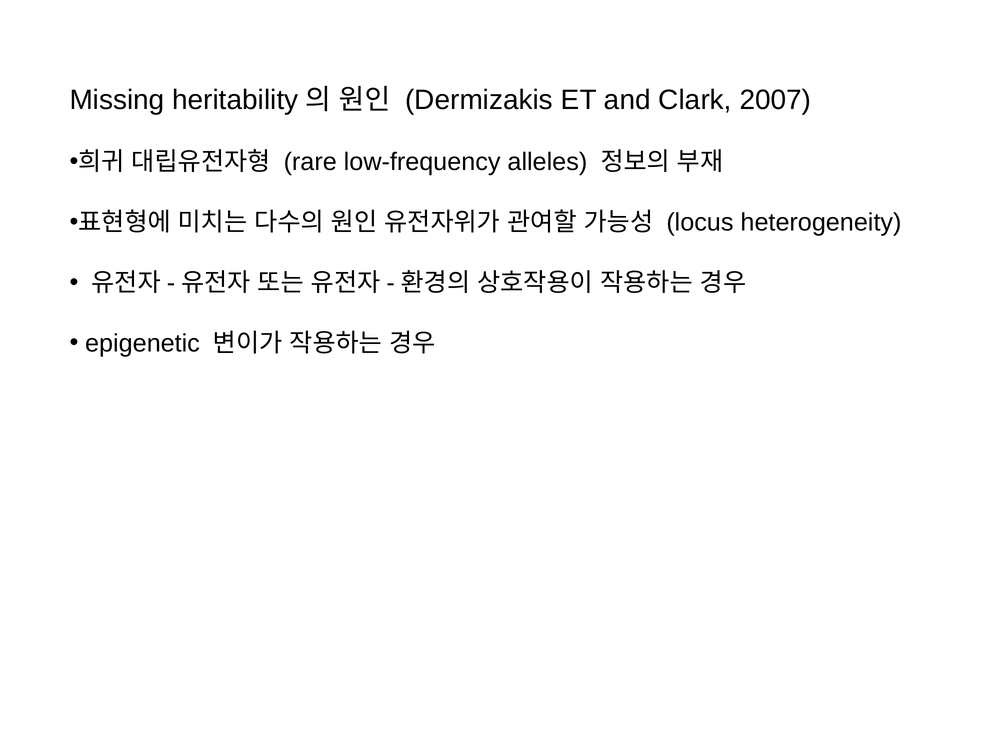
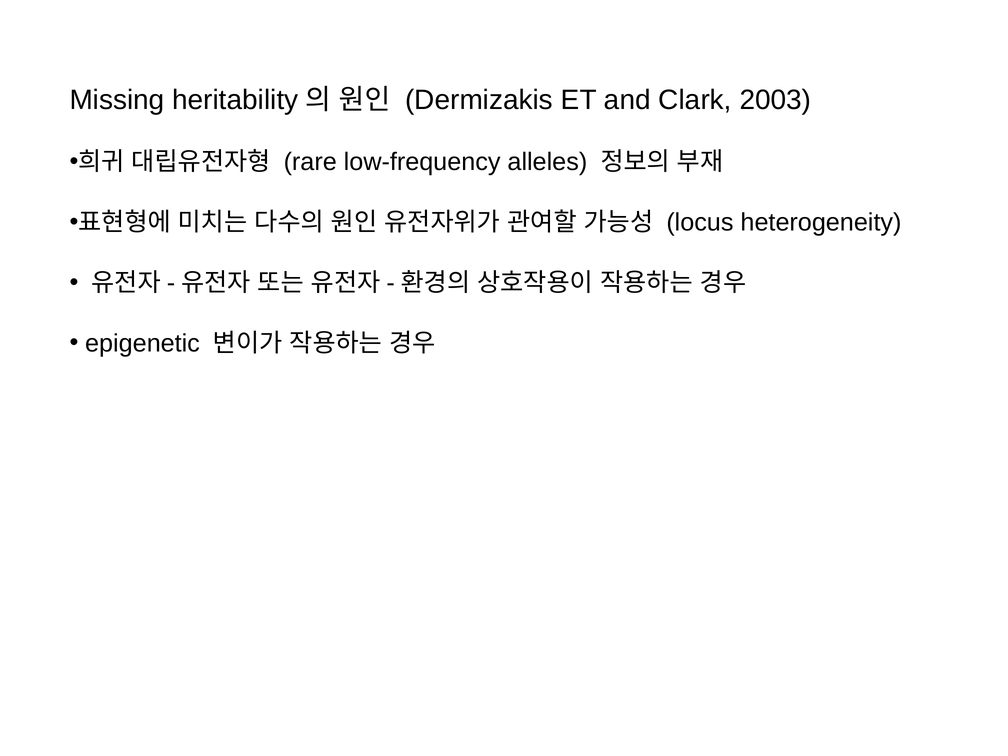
2007: 2007 -> 2003
